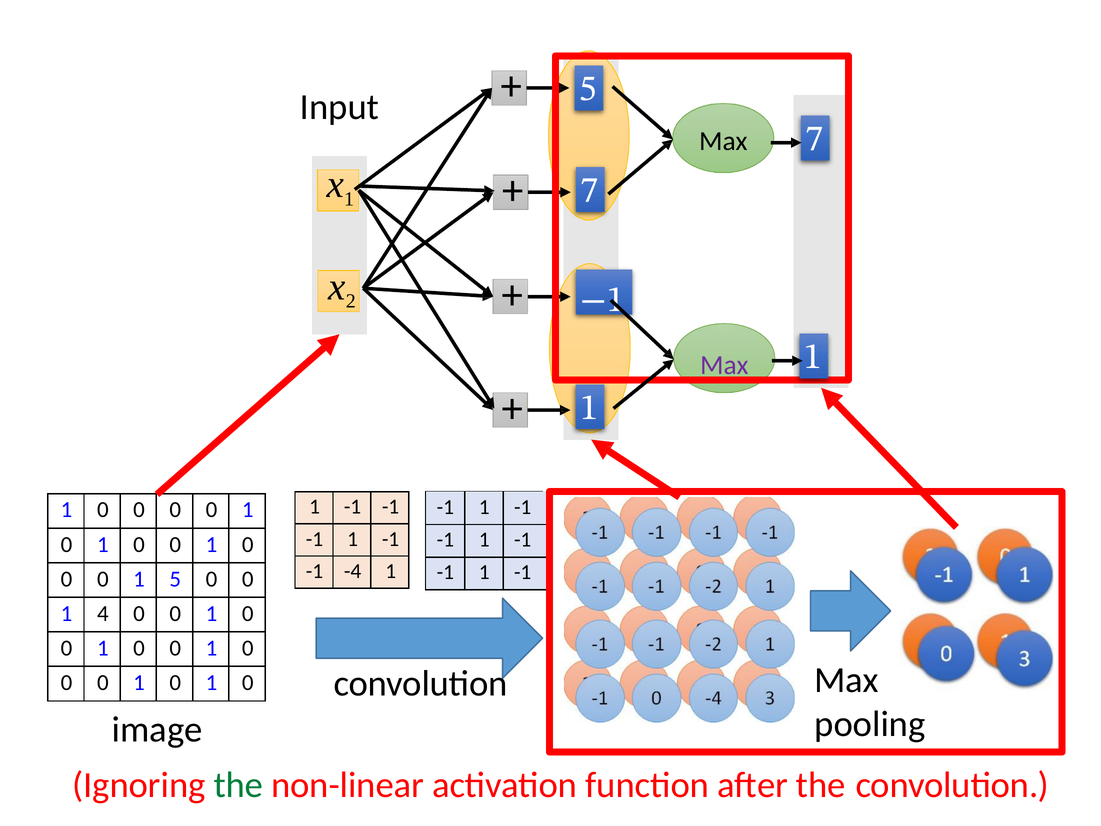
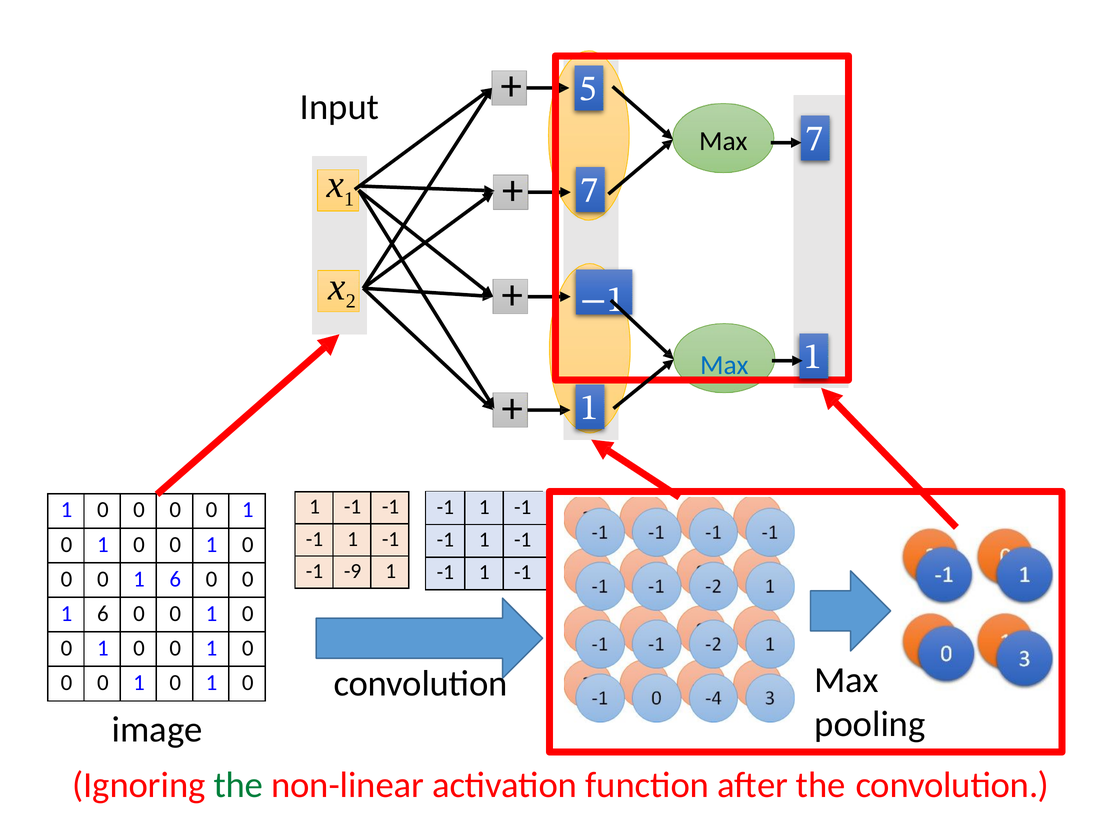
Max at (725, 365) colour: purple -> blue
-4: -4 -> -9
5 at (175, 579): 5 -> 6
4 at (103, 614): 4 -> 6
